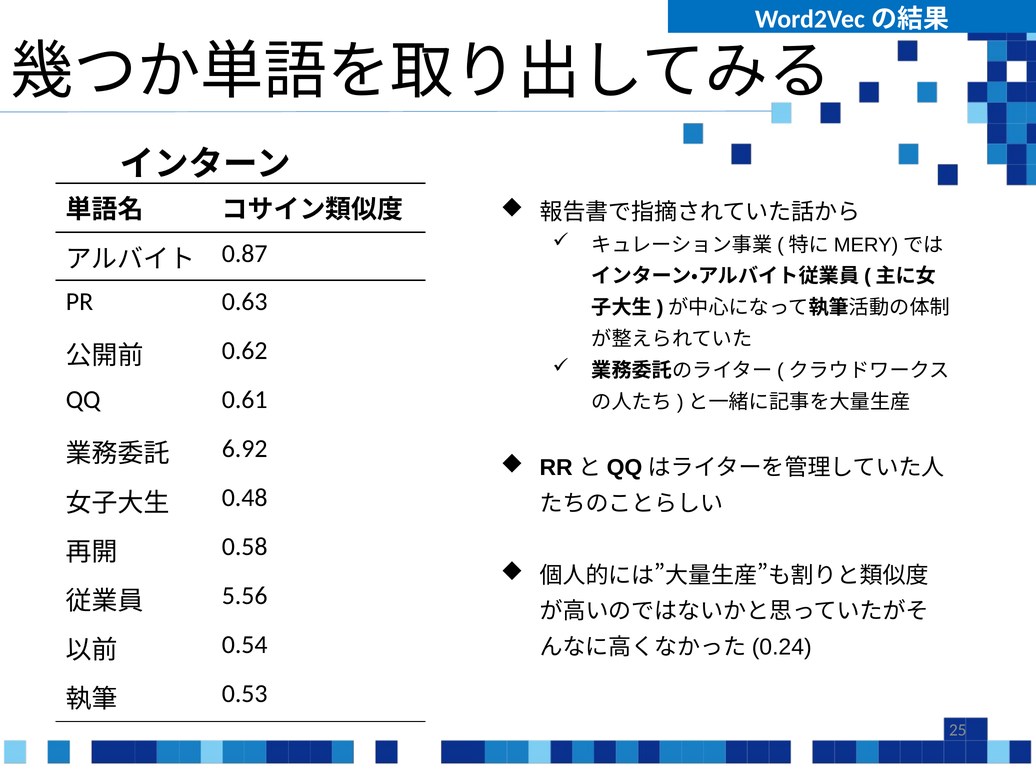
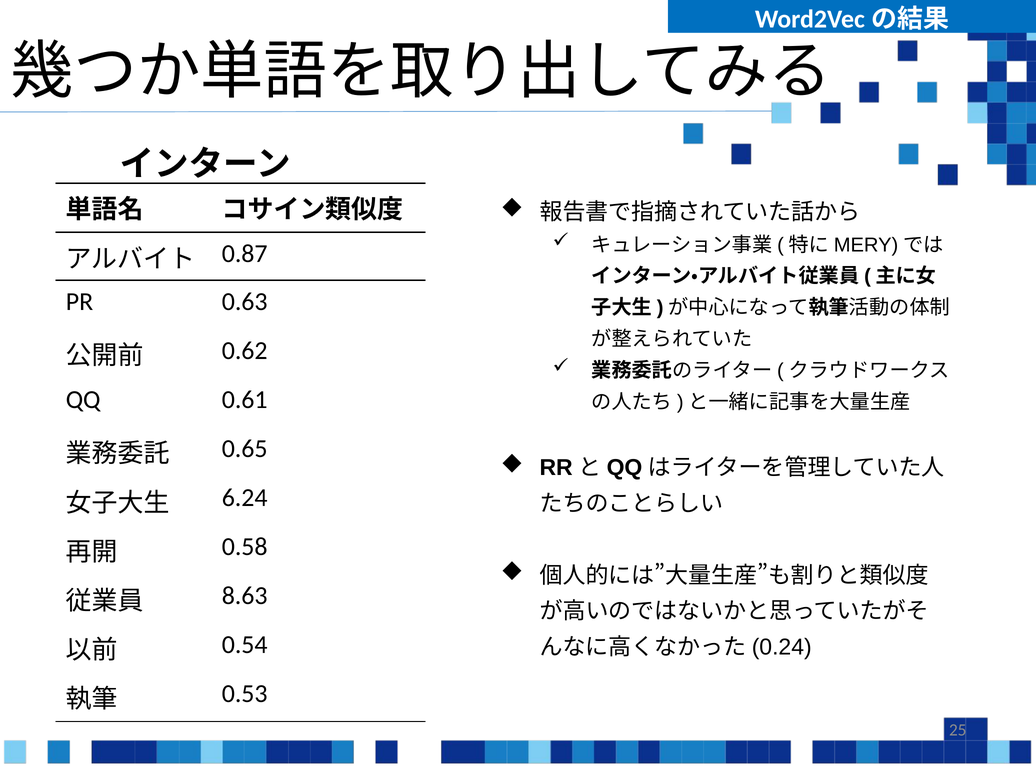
6.92: 6.92 -> 0.65
0.48: 0.48 -> 6.24
5.56: 5.56 -> 8.63
